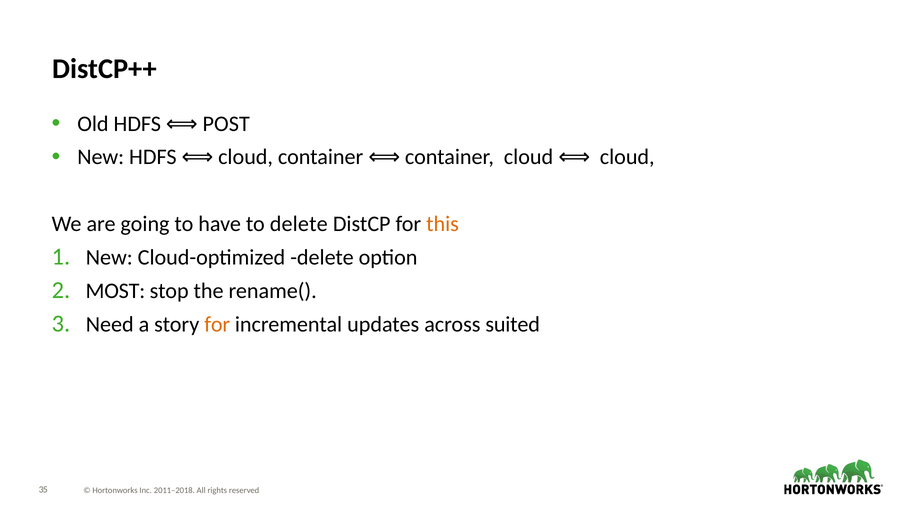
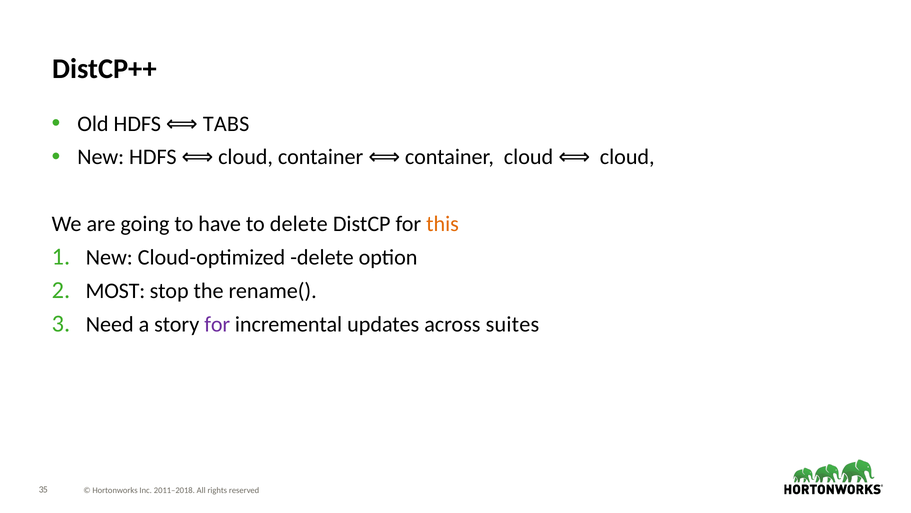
POST: POST -> TABS
for at (217, 324) colour: orange -> purple
suited: suited -> suites
